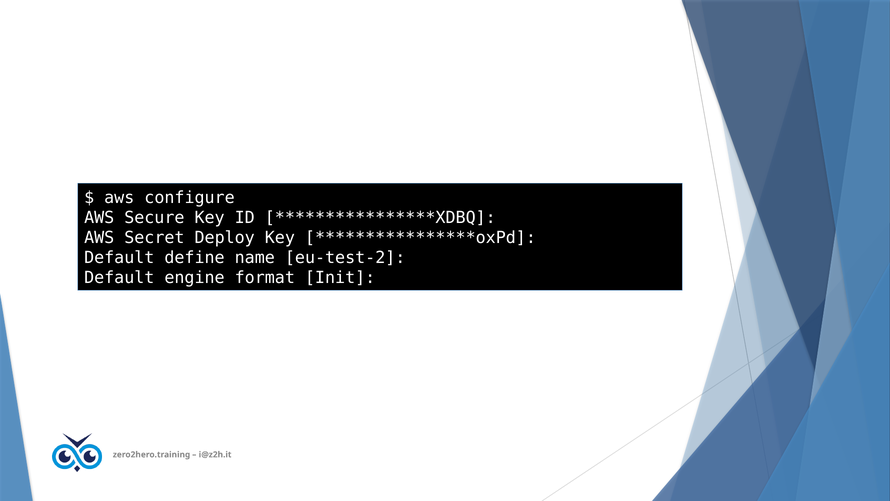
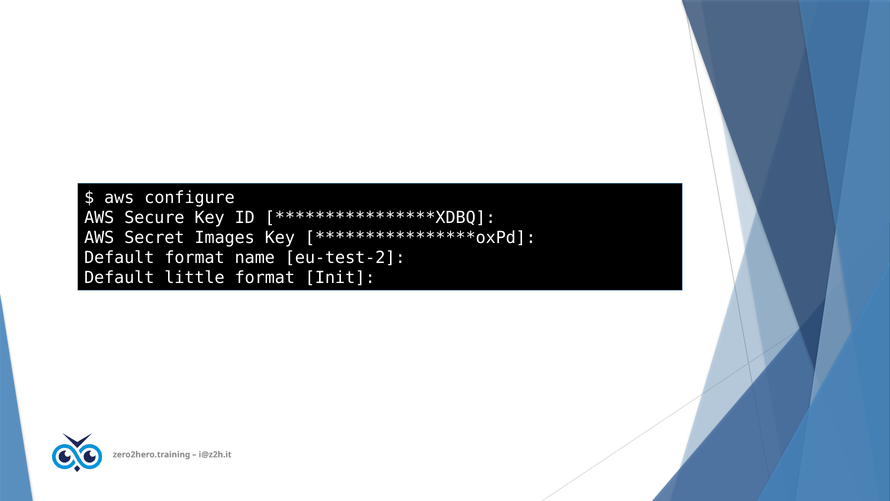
Deploy: Deploy -> Images
Default define: define -> format
engine: engine -> little
